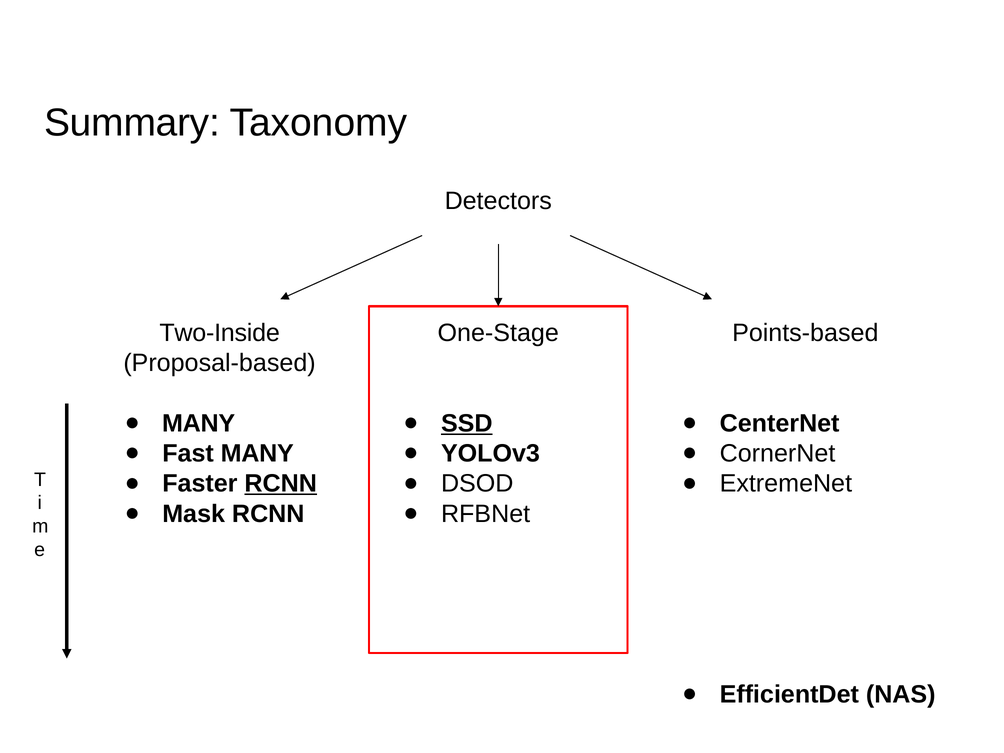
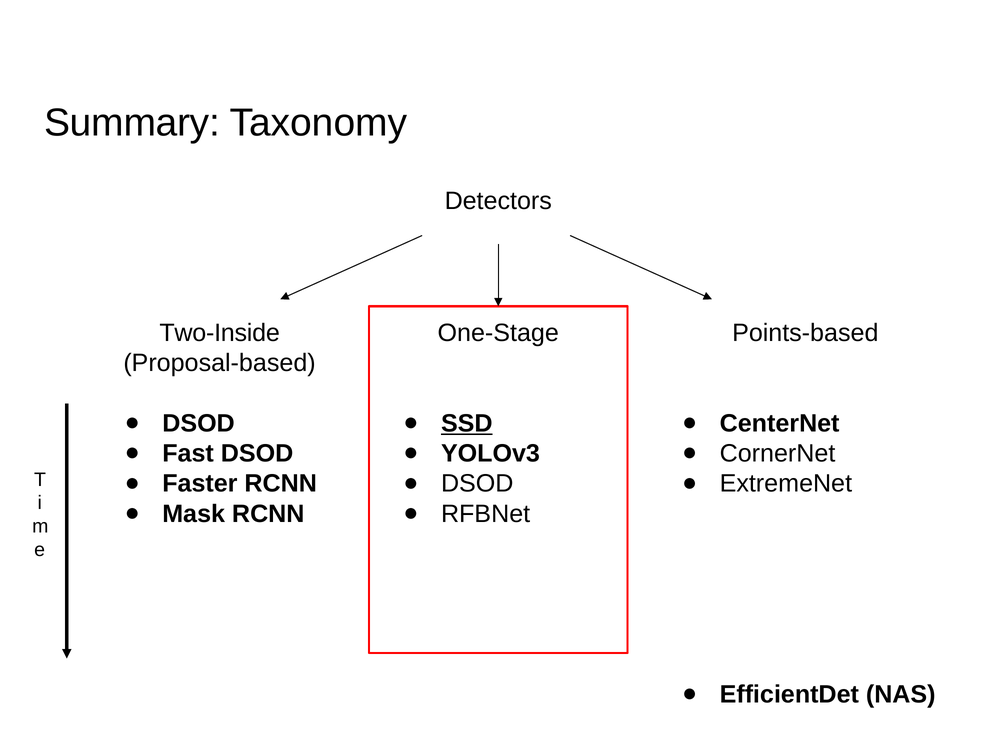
MANY at (199, 423): MANY -> DSOD
Fast MANY: MANY -> DSOD
RCNN at (281, 484) underline: present -> none
